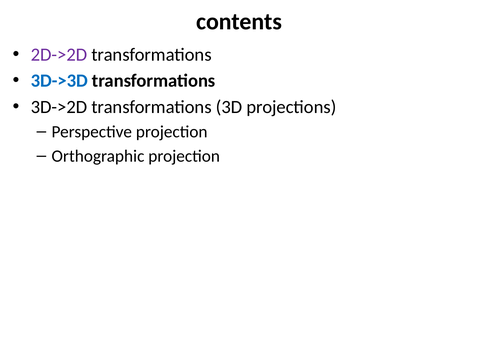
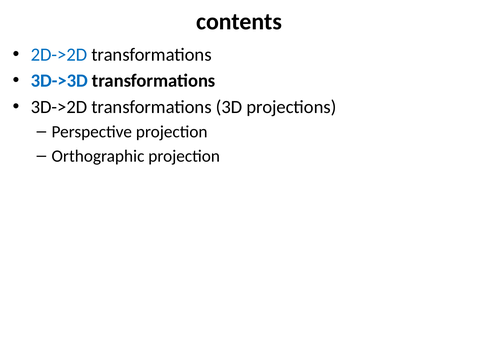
2D->2D colour: purple -> blue
